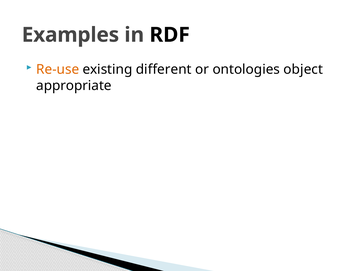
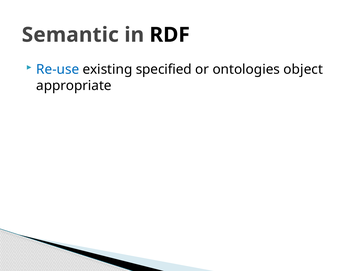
Examples: Examples -> Semantic
Re-use colour: orange -> blue
different: different -> specified
